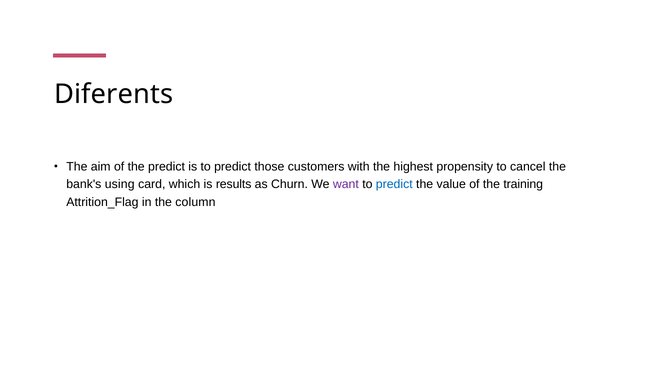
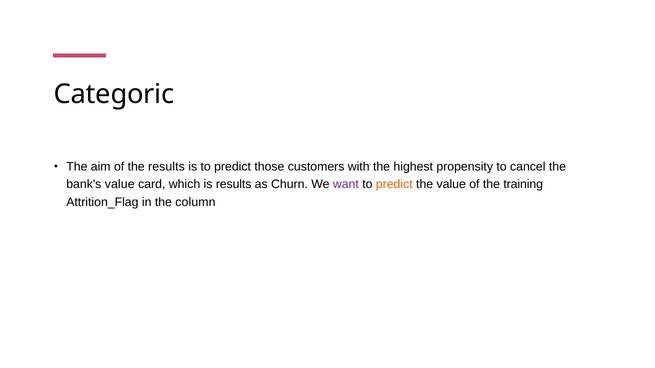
Diferents: Diferents -> Categoric
the predict: predict -> results
bank's using: using -> value
predict at (394, 185) colour: blue -> orange
